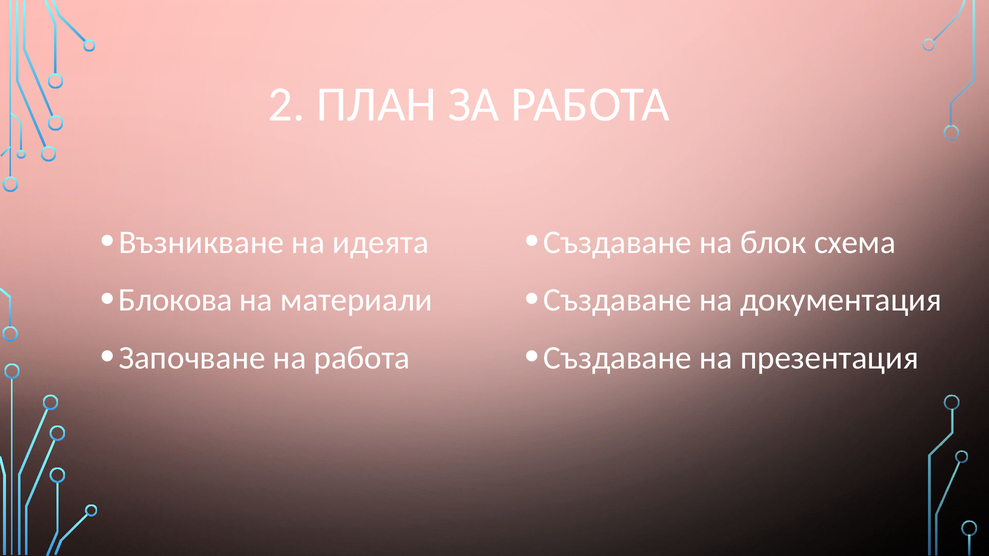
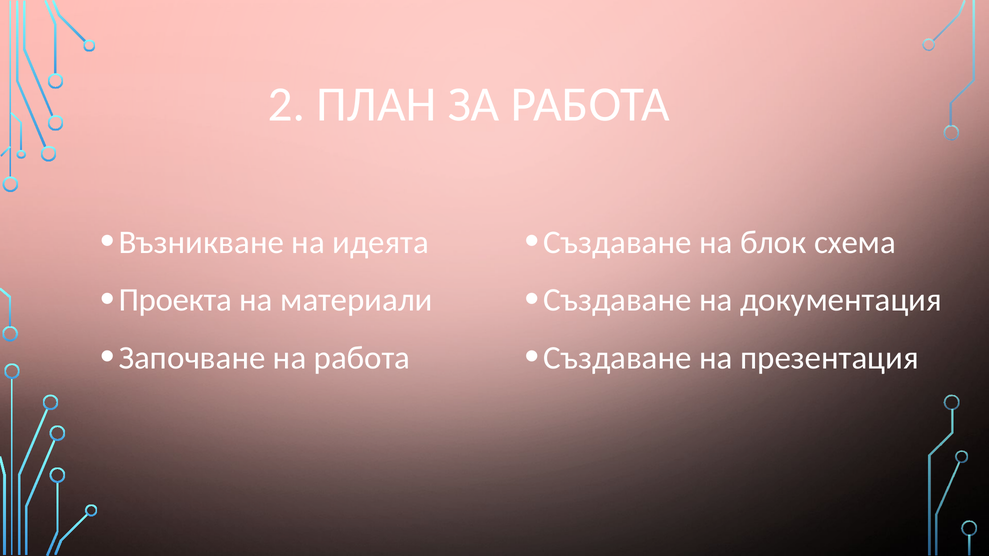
Блокова: Блокова -> Проекта
